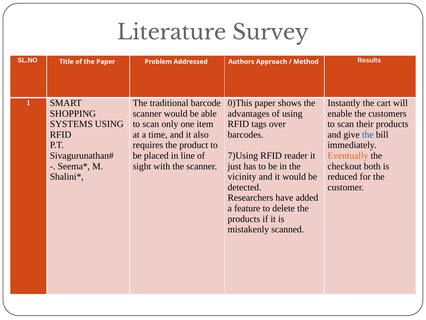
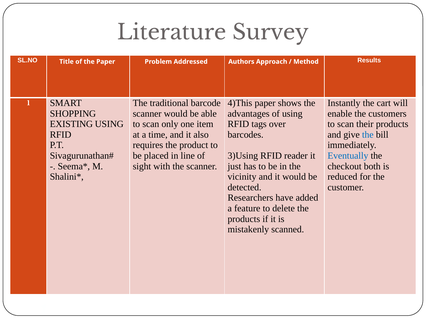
0)This: 0)This -> 4)This
SYSTEMS: SYSTEMS -> EXISTING
7)Using: 7)Using -> 3)Using
Eventually colour: orange -> blue
